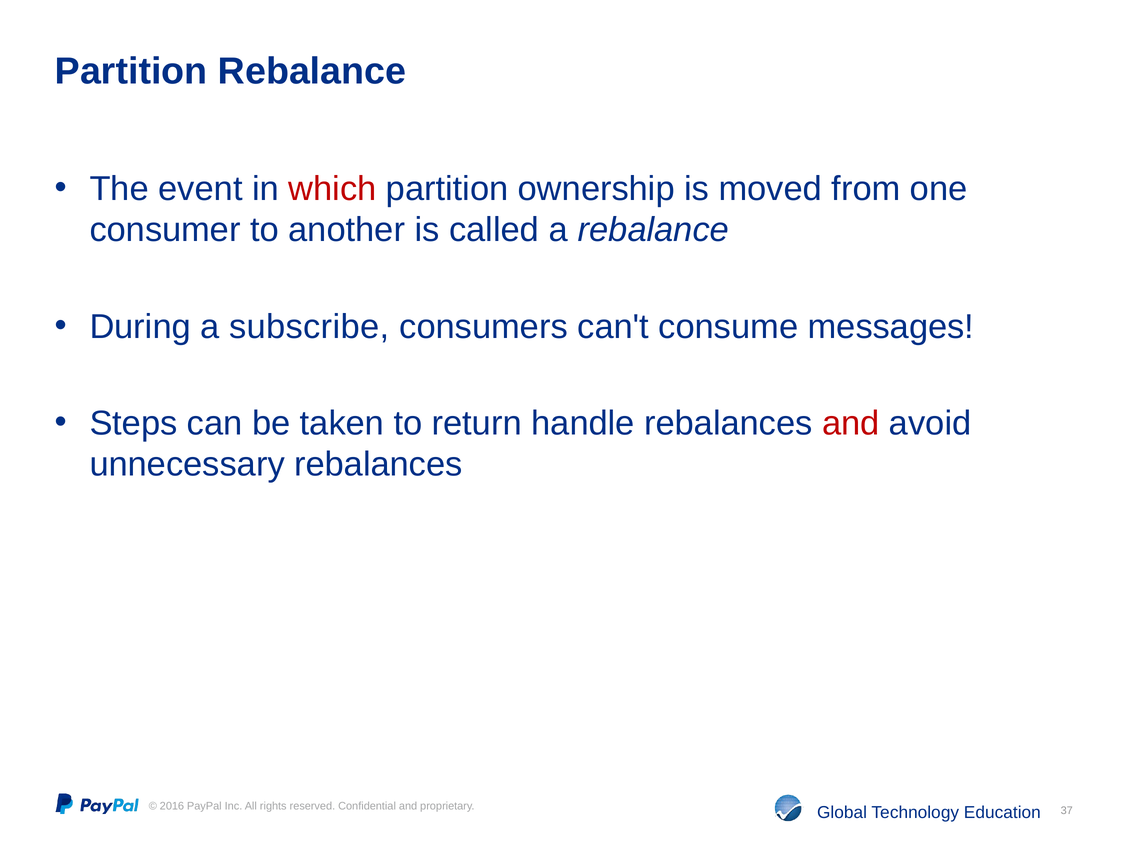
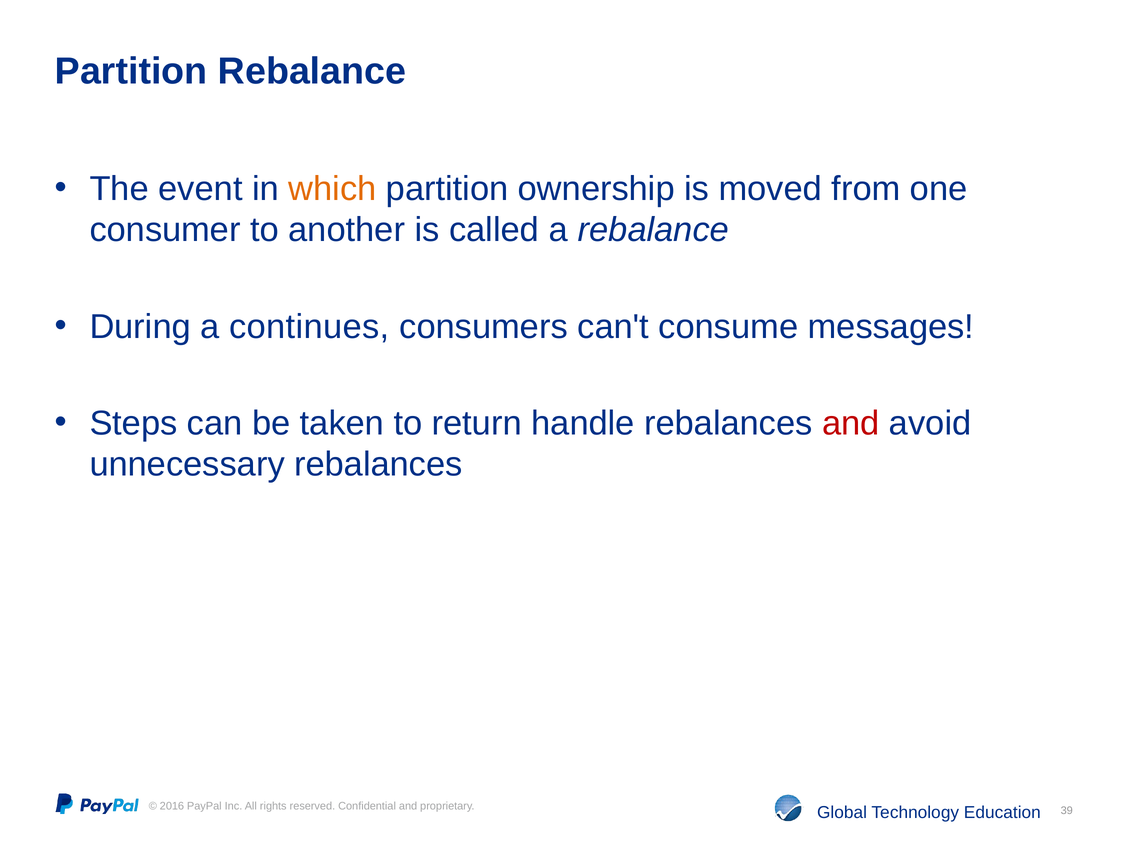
which colour: red -> orange
subscribe: subscribe -> continues
37: 37 -> 39
